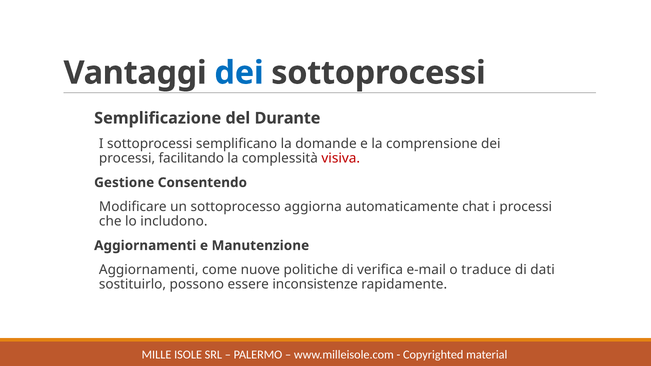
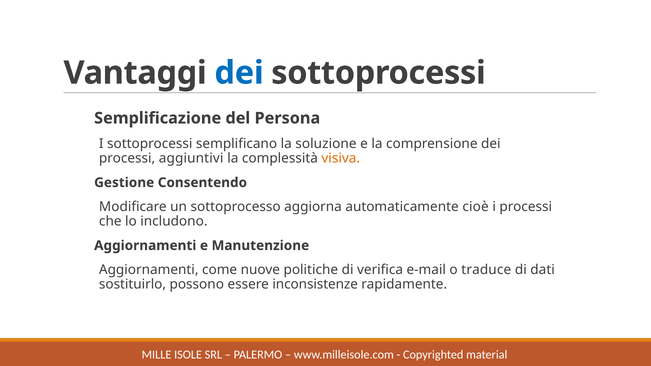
Durante: Durante -> Persona
domande: domande -> soluzione
facilitando: facilitando -> aggiuntivi
visiva colour: red -> orange
chat: chat -> cioè
